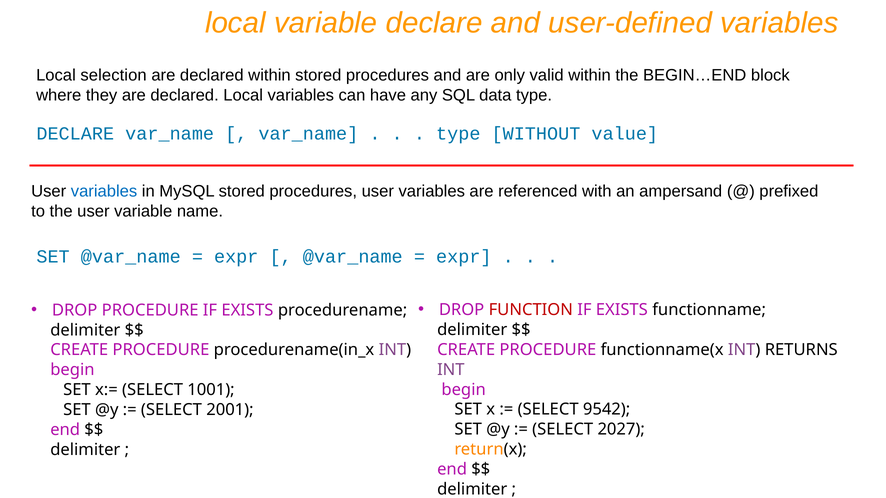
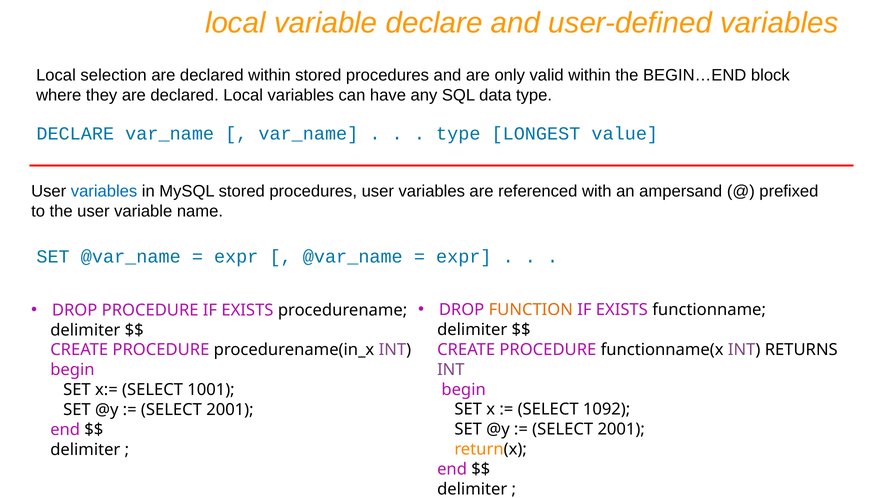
WITHOUT: WITHOUT -> LONGEST
FUNCTION colour: red -> orange
9542: 9542 -> 1092
2027 at (621, 430): 2027 -> 2001
